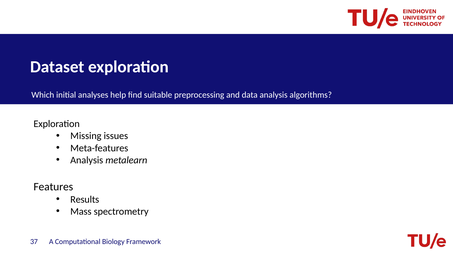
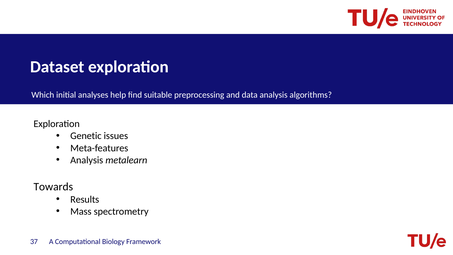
Missing: Missing -> Genetic
Features: Features -> Towards
